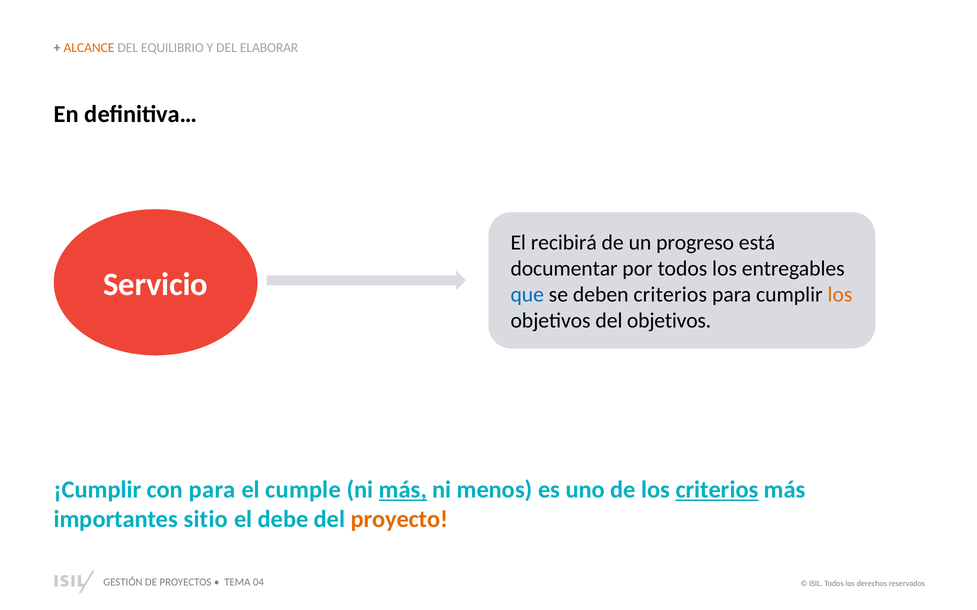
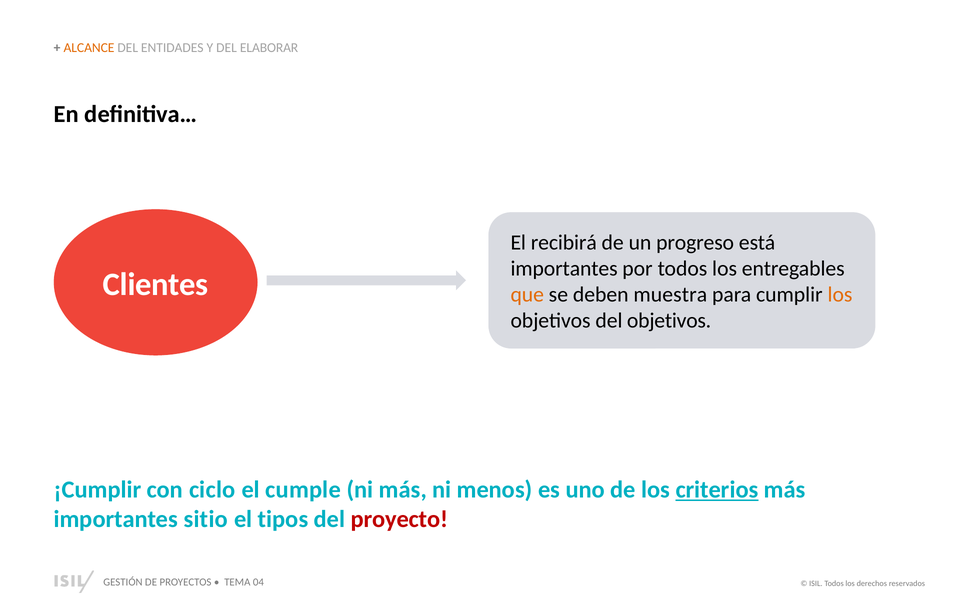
EQUILIBRIO: EQUILIBRIO -> ENTIDADES
documentar at (564, 269): documentar -> importantes
Servicio: Servicio -> Clientes
que colour: blue -> orange
deben criterios: criterios -> muestra
con para: para -> ciclo
más at (403, 490) underline: present -> none
debe: debe -> tipos
proyecto colour: orange -> red
